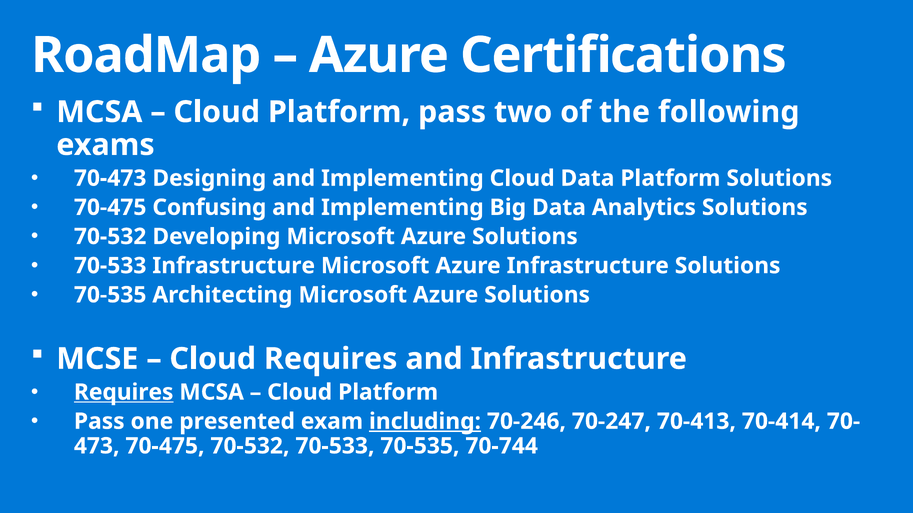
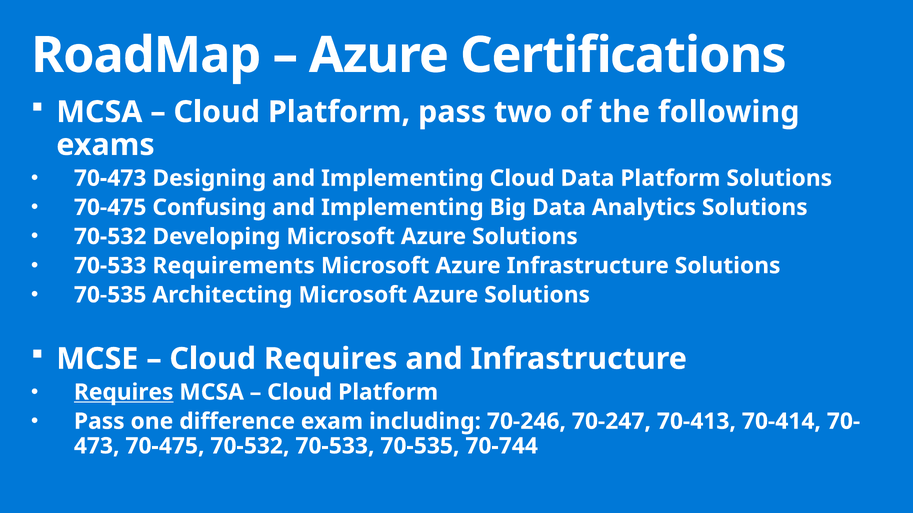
70-533 Infrastructure: Infrastructure -> Requirements
presented: presented -> difference
including underline: present -> none
